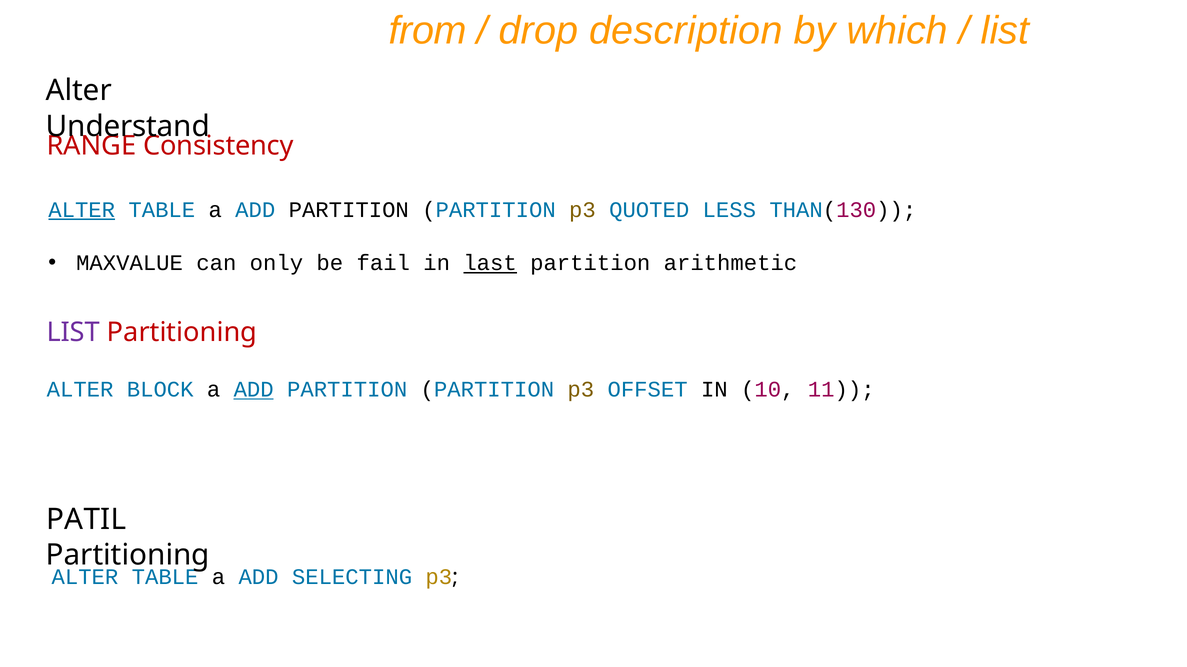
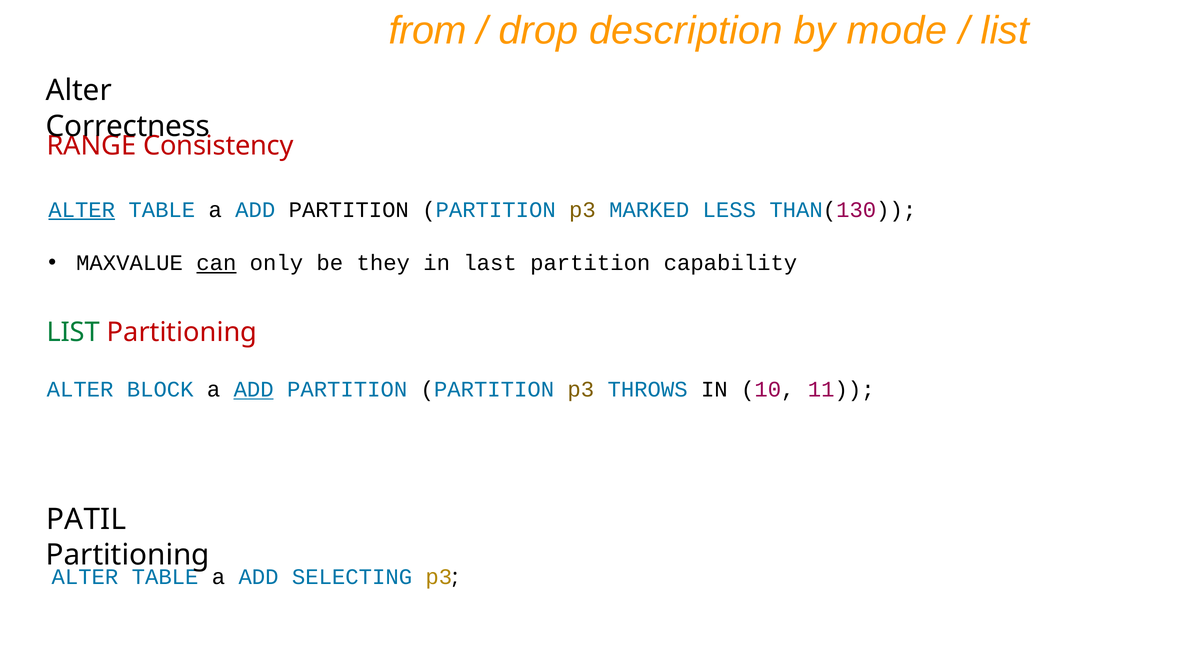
which: which -> mode
Understand: Understand -> Correctness
QUOTED: QUOTED -> MARKED
can underline: none -> present
fail: fail -> they
last underline: present -> none
arithmetic: arithmetic -> capability
LIST at (73, 333) colour: purple -> green
OFFSET: OFFSET -> THROWS
